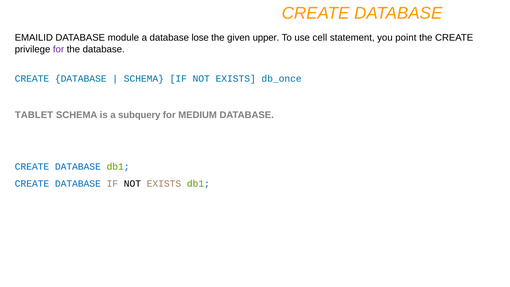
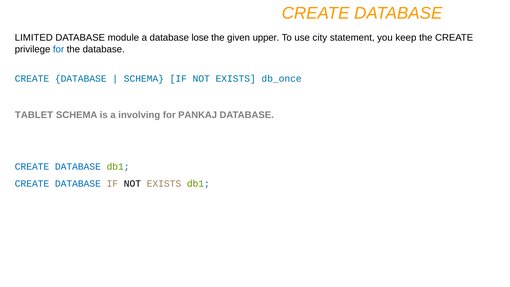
EMAILID: EMAILID -> LIMITED
cell: cell -> city
point: point -> keep
for at (59, 49) colour: purple -> blue
subquery: subquery -> involving
MEDIUM: MEDIUM -> PANKAJ
